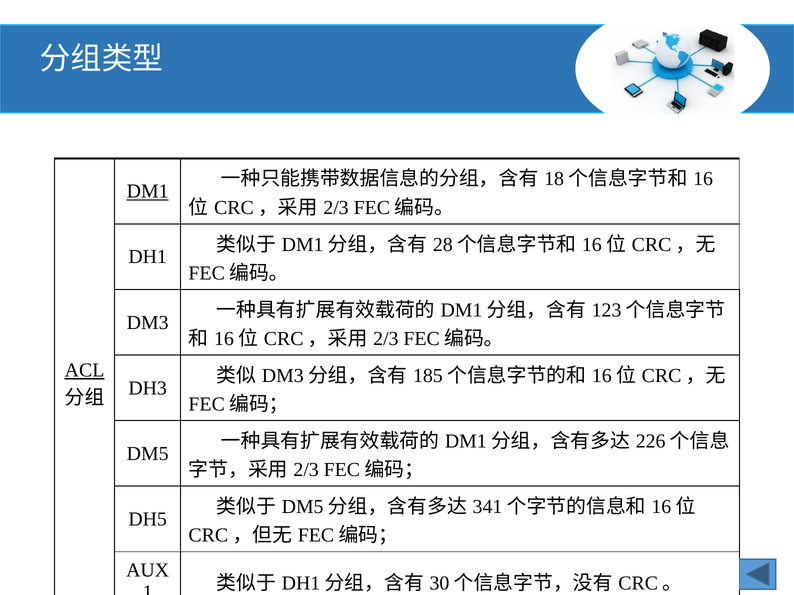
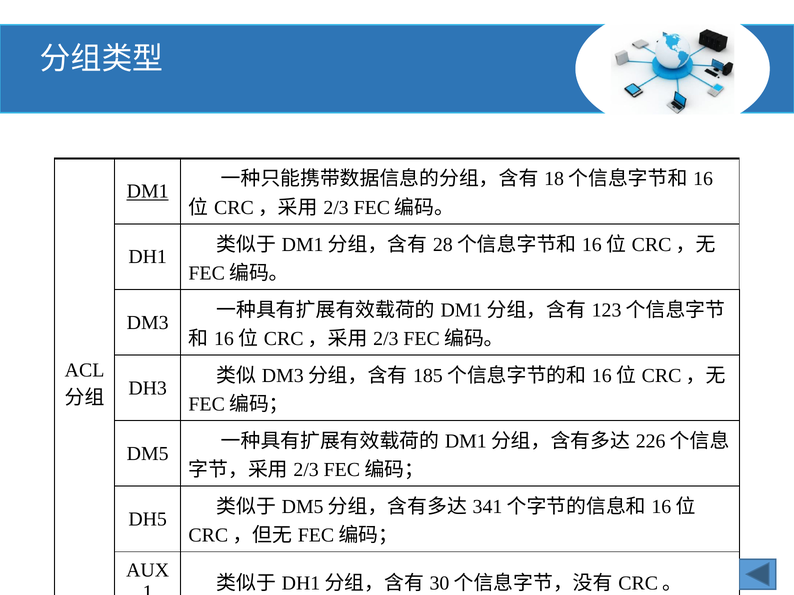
ACL underline: present -> none
